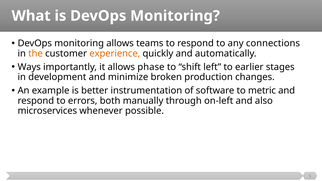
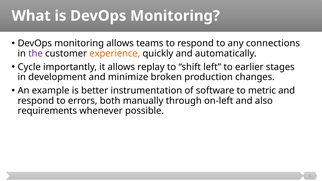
the colour: orange -> purple
Ways: Ways -> Cycle
phase: phase -> replay
microservices: microservices -> requirements
